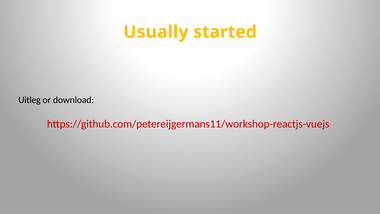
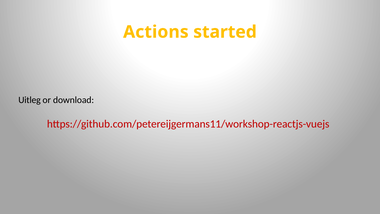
Usually: Usually -> Actions
